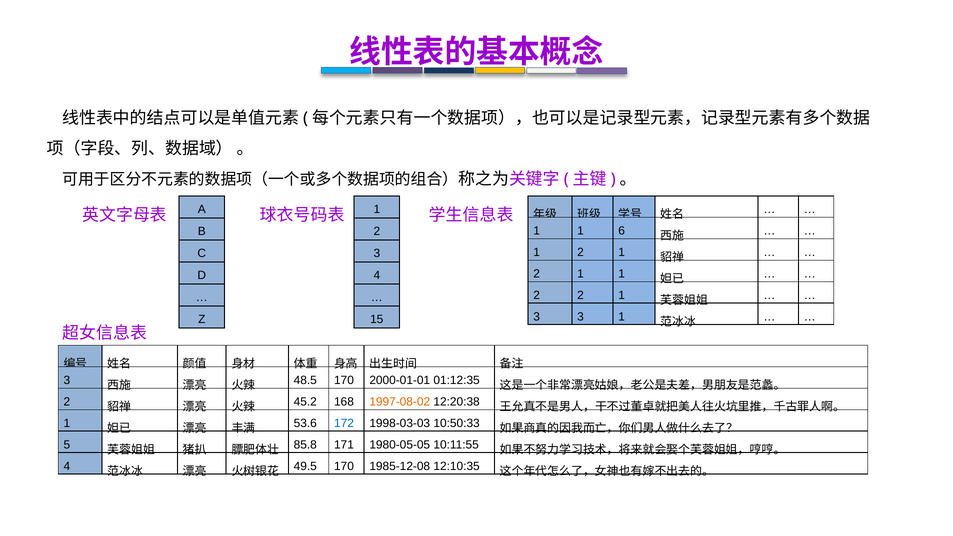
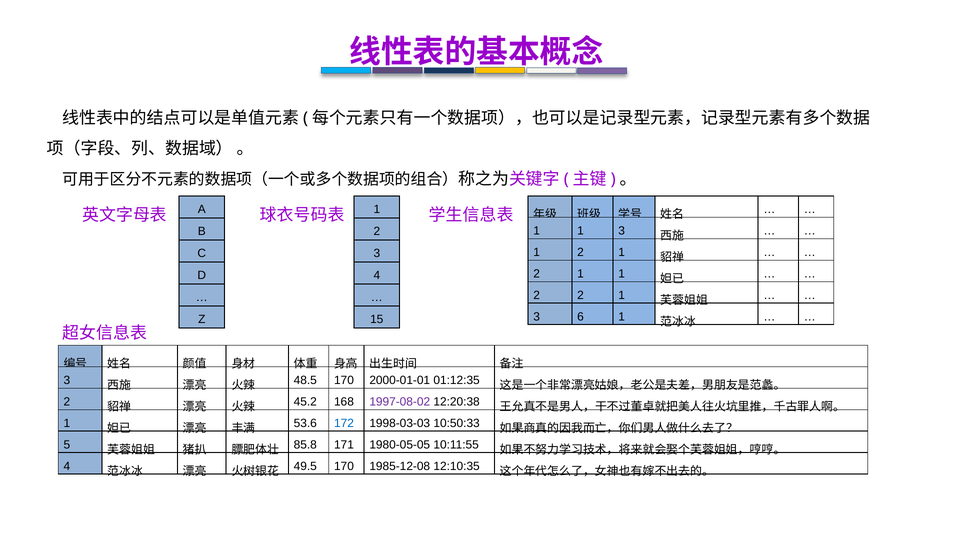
1 6: 6 -> 3
3 3: 3 -> 6
1997-08-02 colour: orange -> purple
